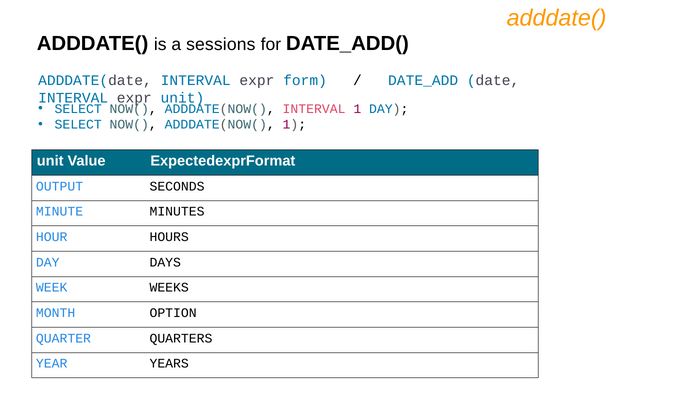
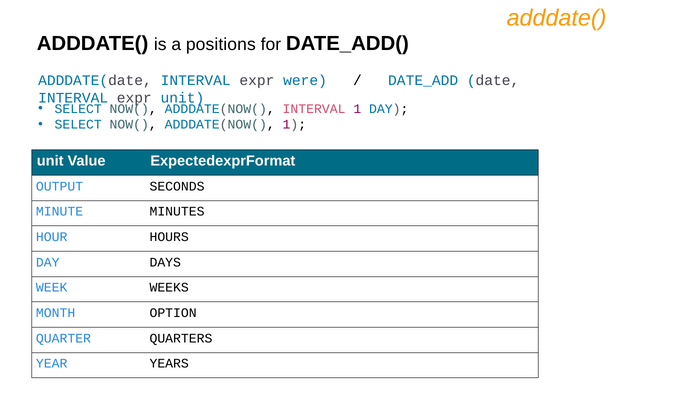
sessions: sessions -> positions
form: form -> were
